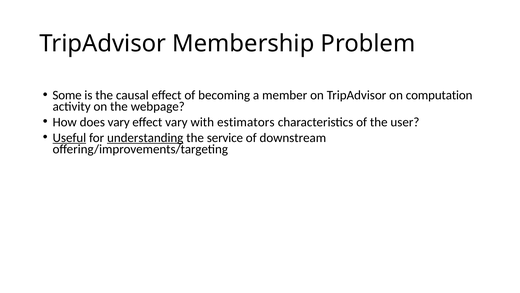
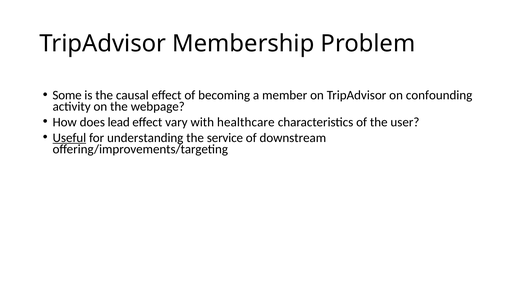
computation: computation -> confounding
does vary: vary -> lead
estimators: estimators -> healthcare
understanding underline: present -> none
